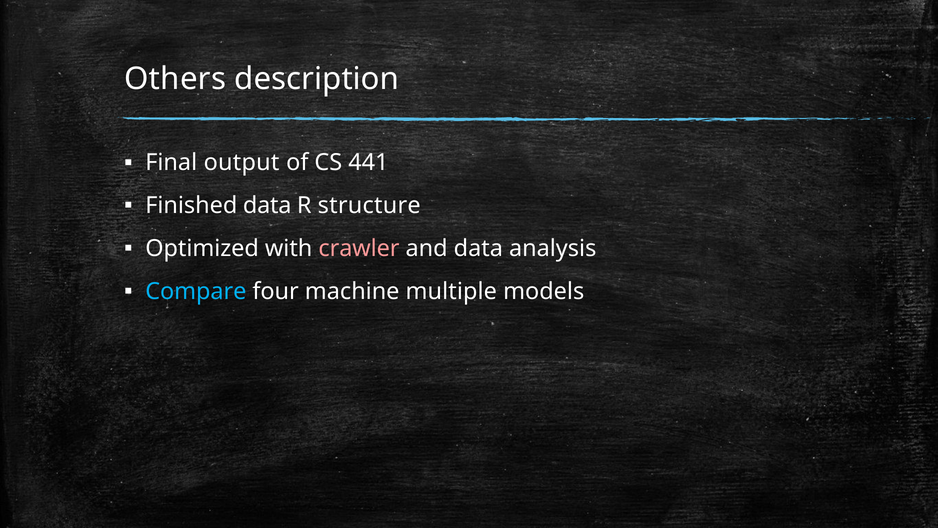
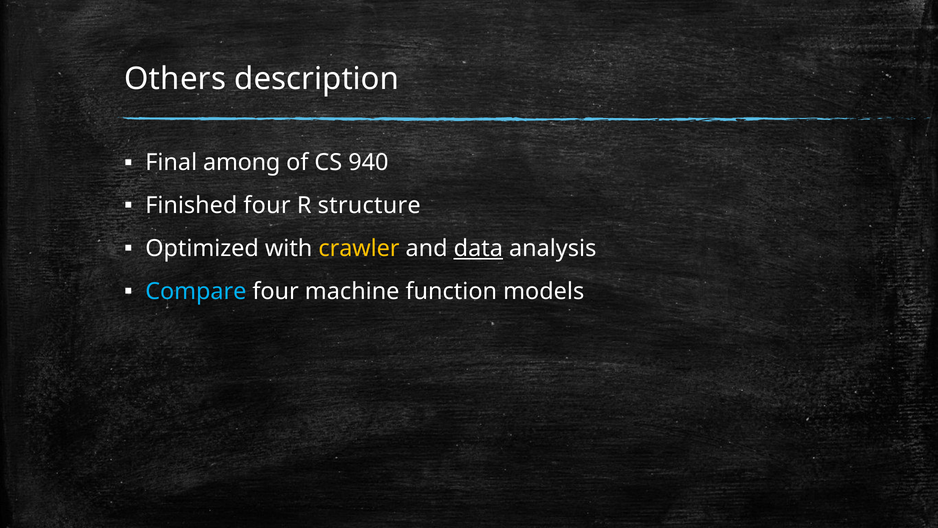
output: output -> among
441: 441 -> 940
Finished data: data -> four
crawler colour: pink -> yellow
data at (478, 248) underline: none -> present
multiple: multiple -> function
